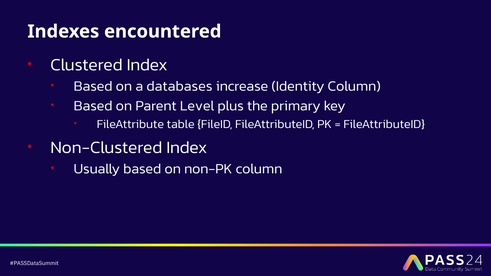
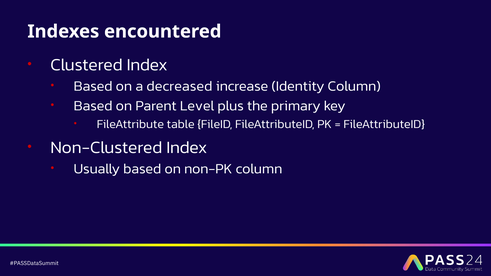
databases: databases -> decreased
